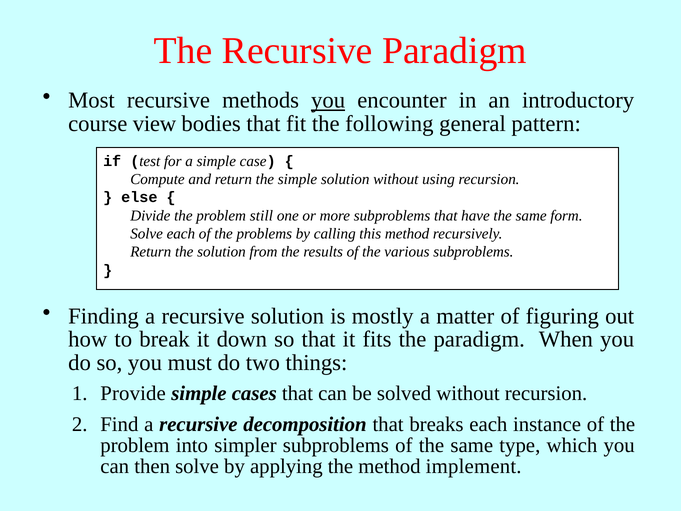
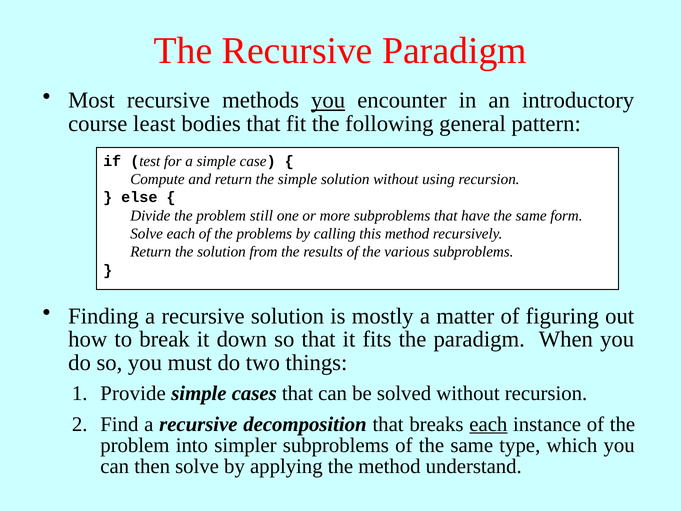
view: view -> least
each at (488, 424) underline: none -> present
implement: implement -> understand
